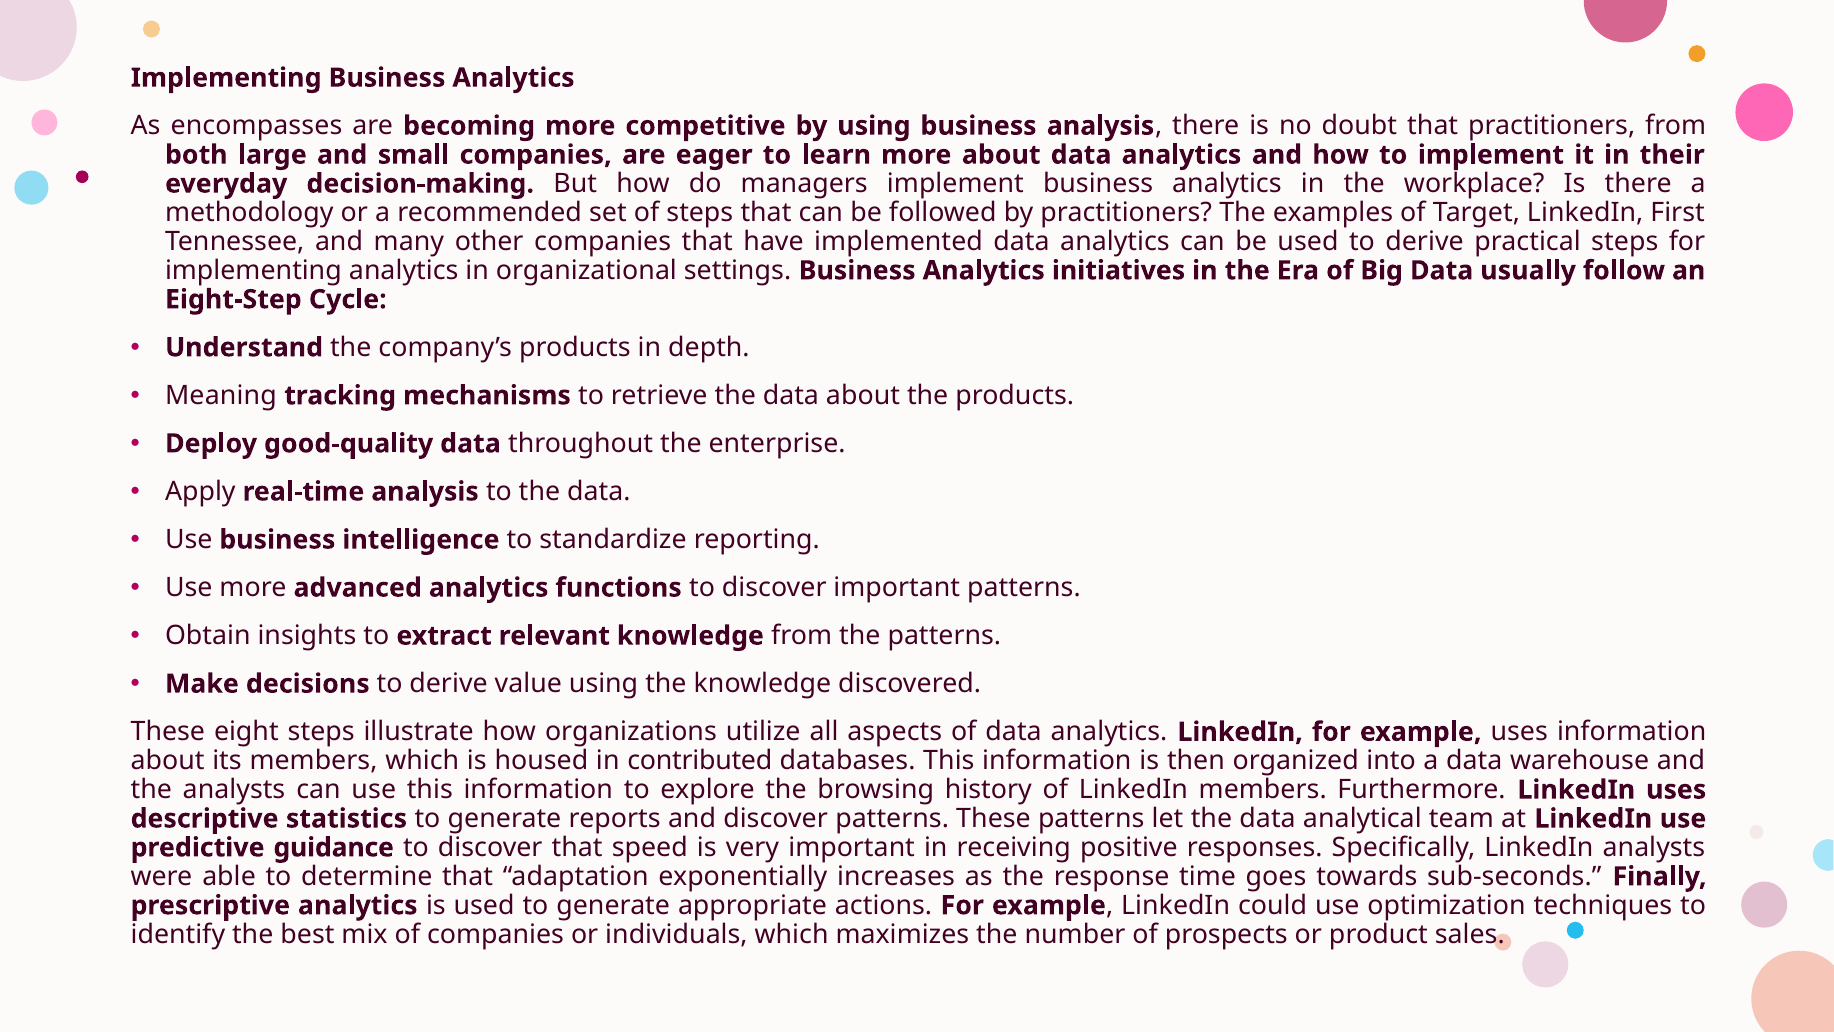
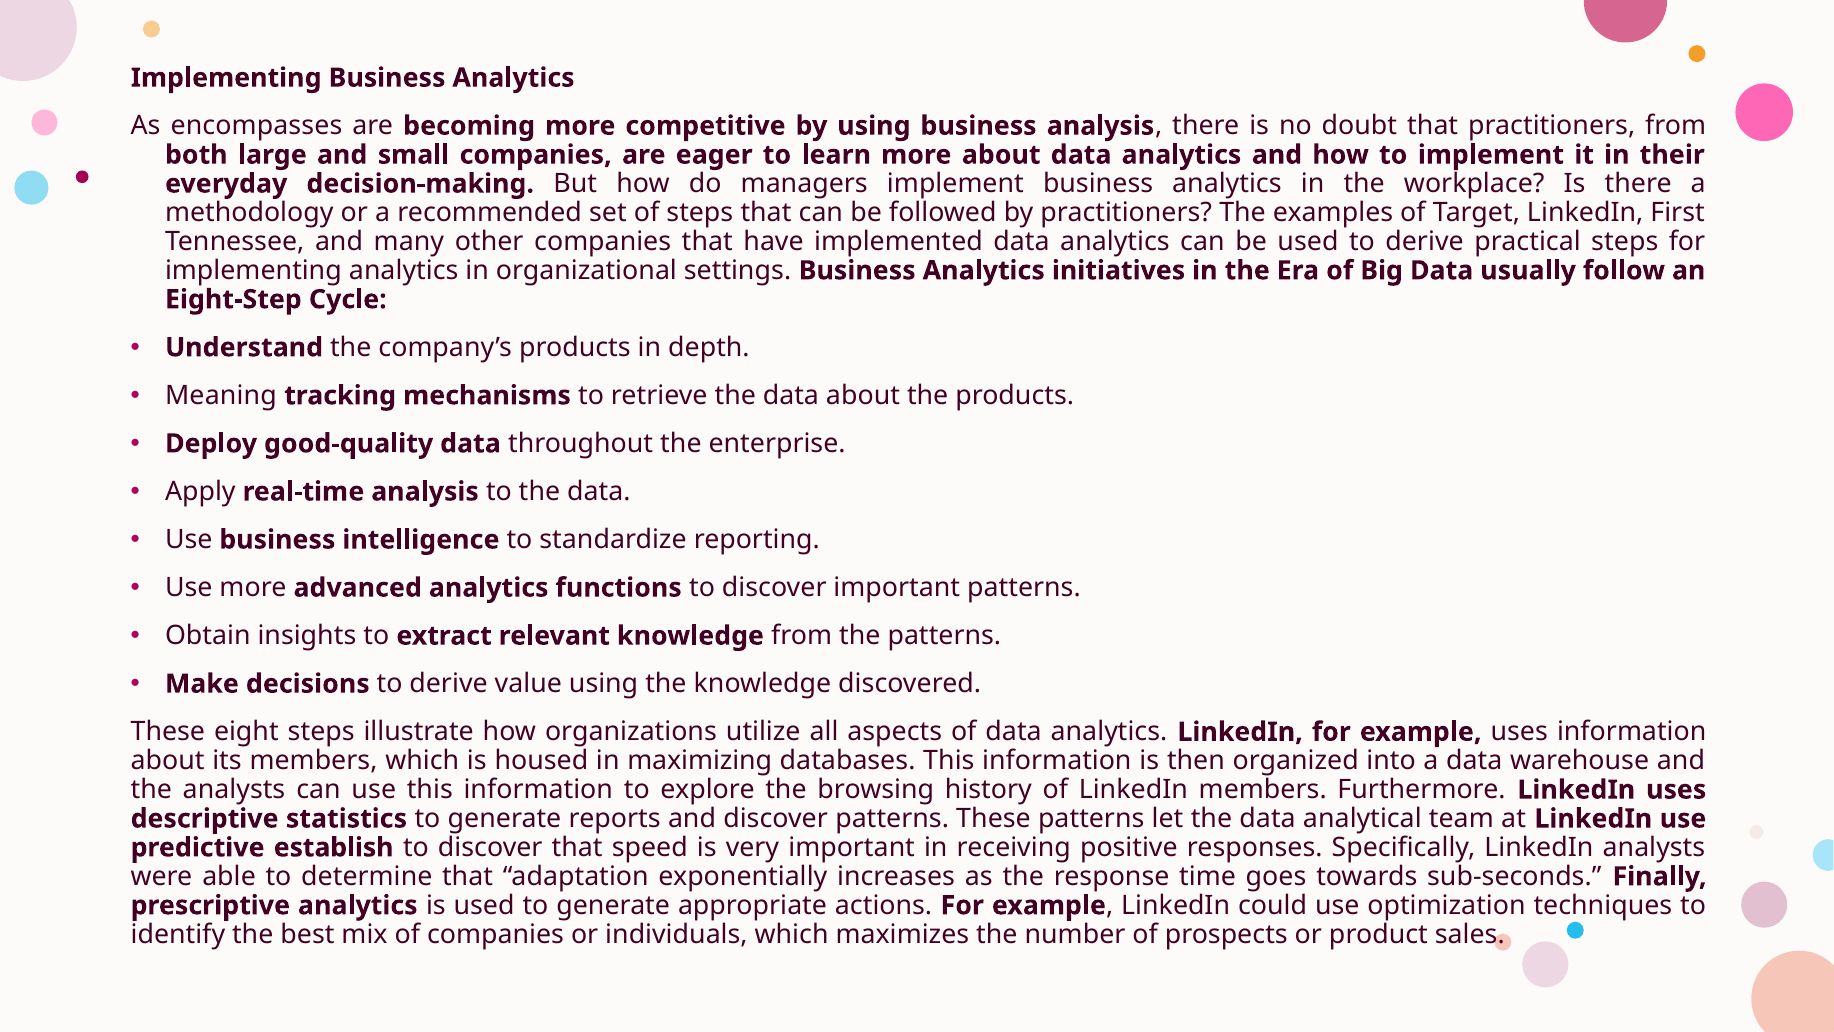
contributed: contributed -> maximizing
guidance: guidance -> establish
